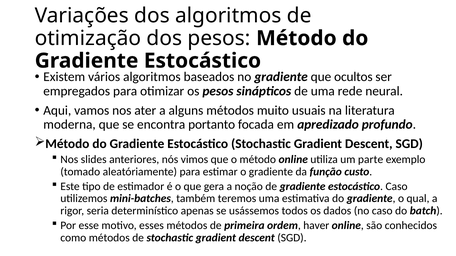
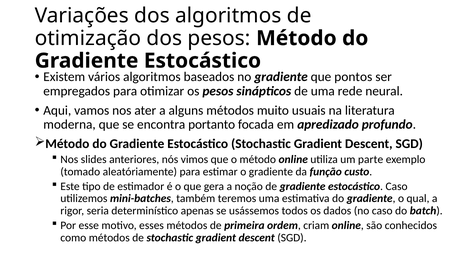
ocultos: ocultos -> pontos
haver: haver -> criam
